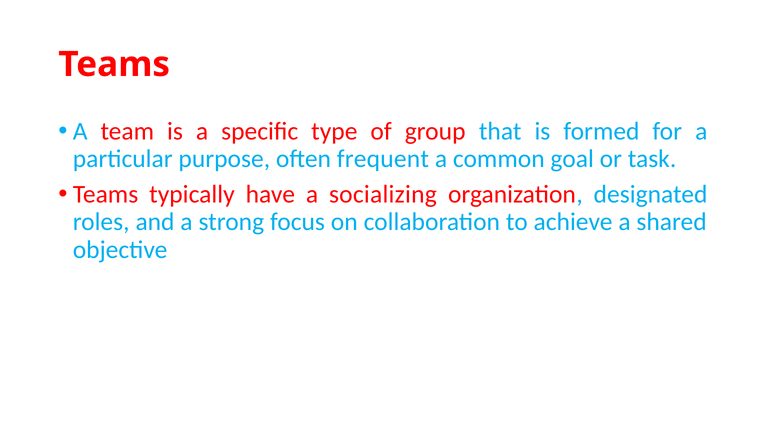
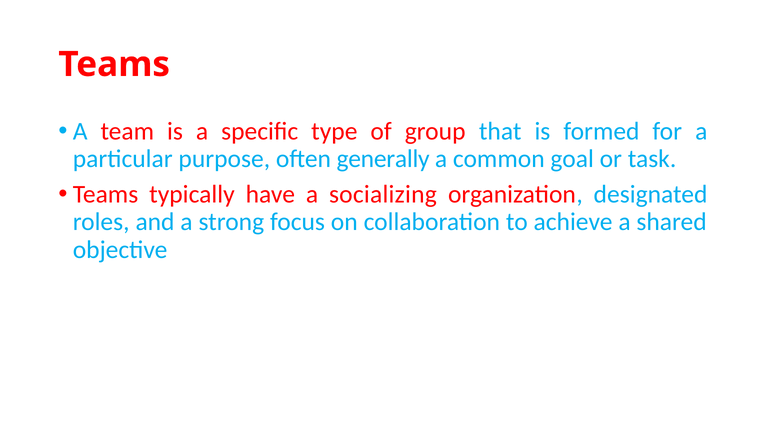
frequent: frequent -> generally
